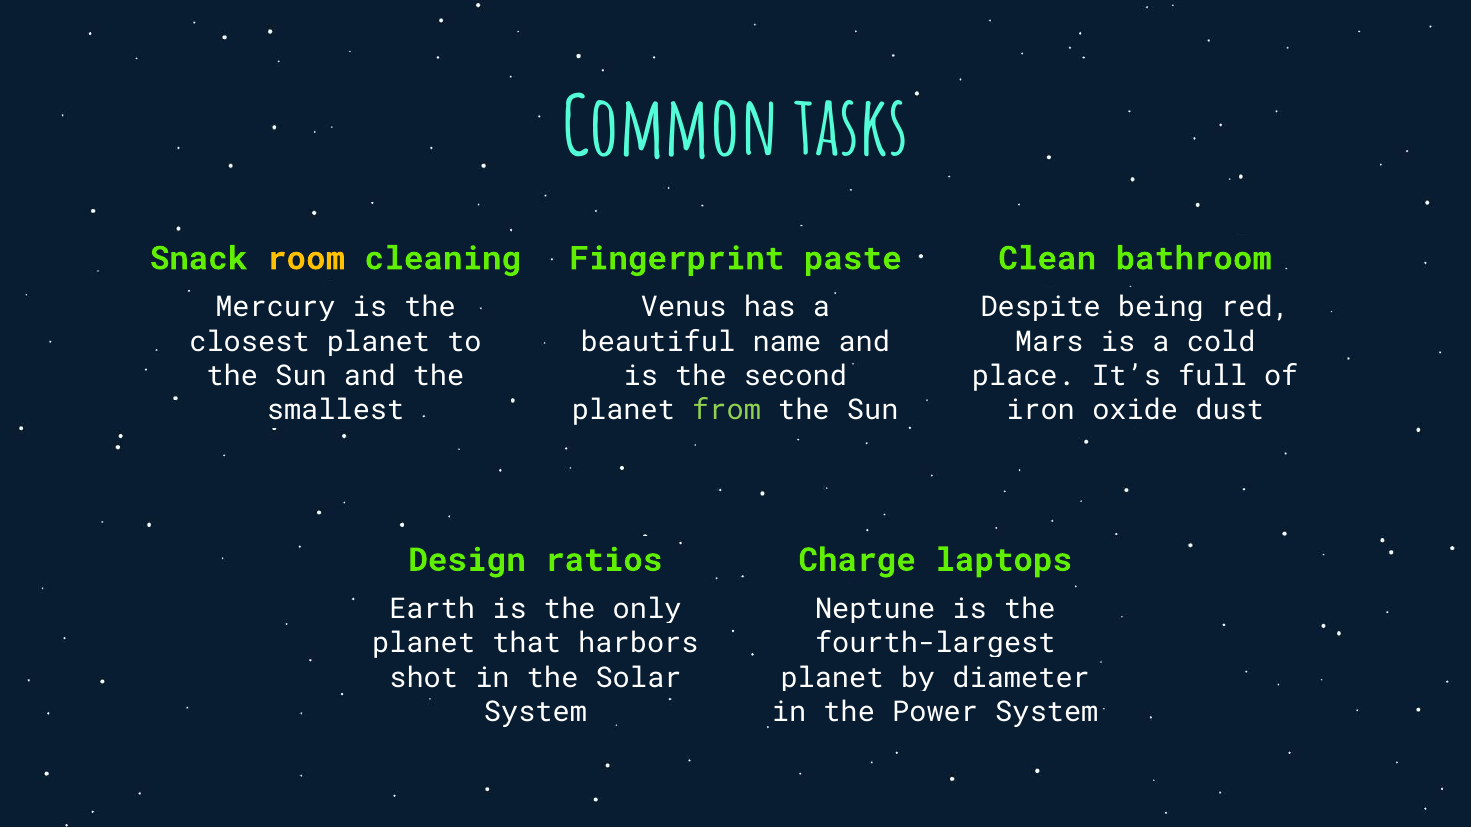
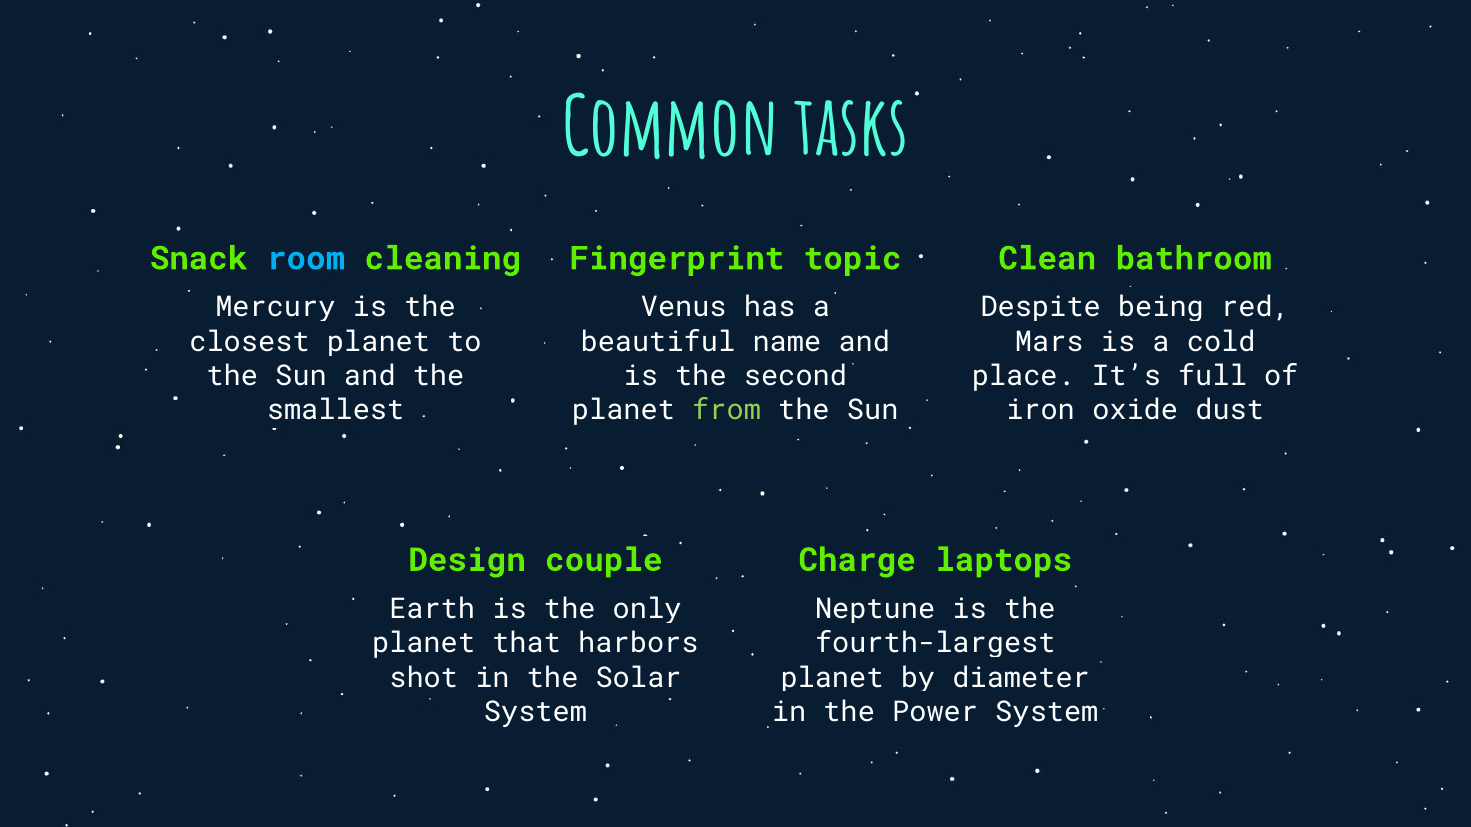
room colour: yellow -> light blue
paste: paste -> topic
ratios: ratios -> couple
